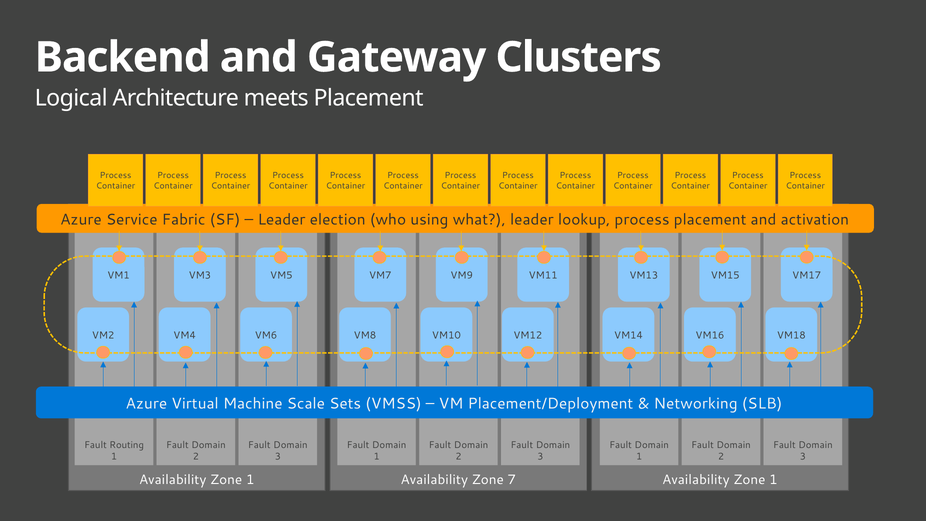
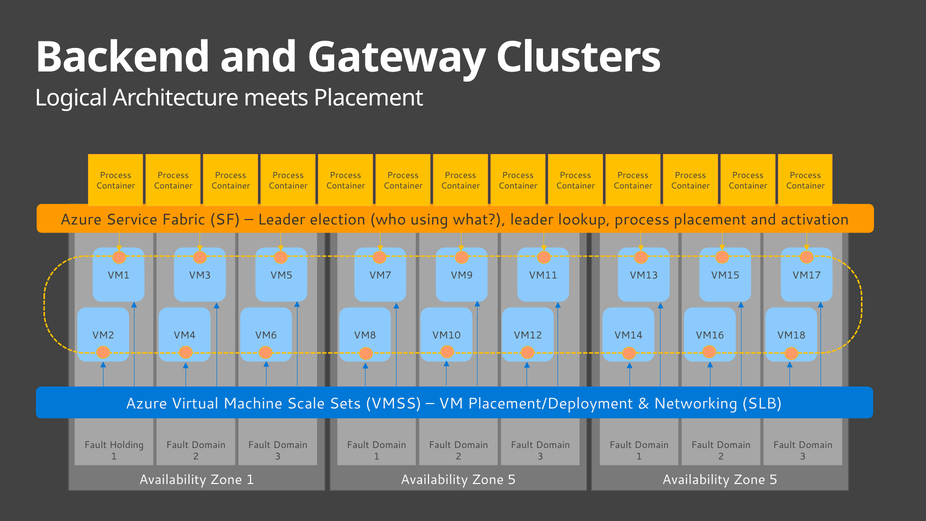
Routing: Routing -> Holding
7 at (512, 480): 7 -> 5
1 at (773, 480): 1 -> 5
